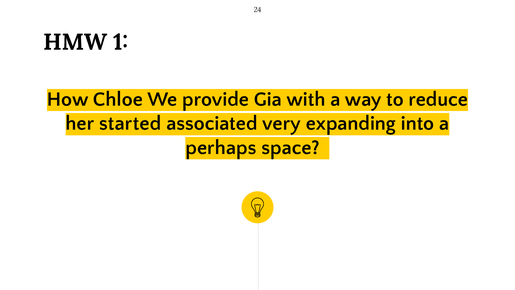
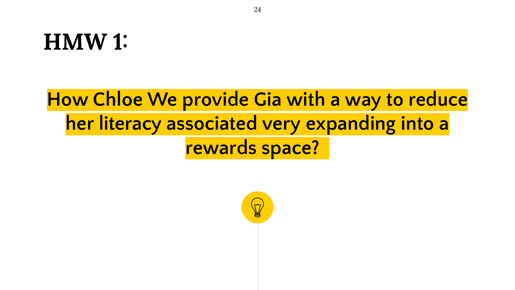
started: started -> literacy
perhaps: perhaps -> rewards
